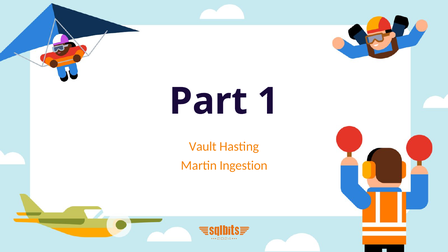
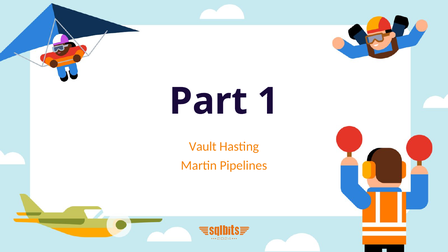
Ingestion: Ingestion -> Pipelines
